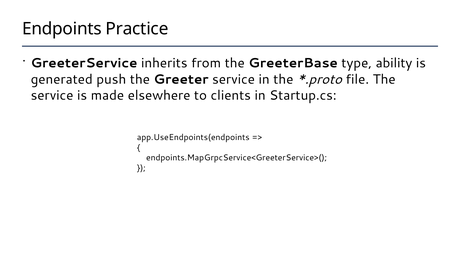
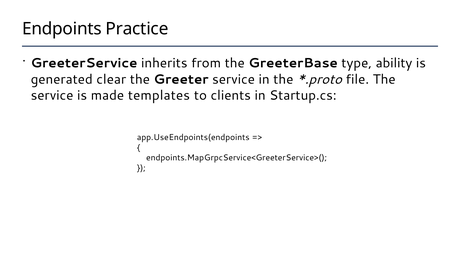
push: push -> clear
elsewhere: elsewhere -> templates
